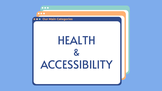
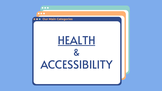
HEALTH underline: none -> present
